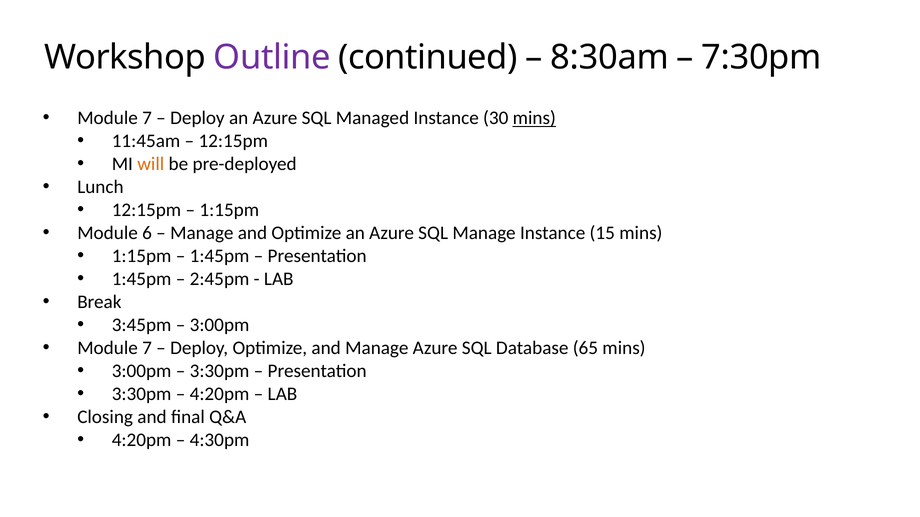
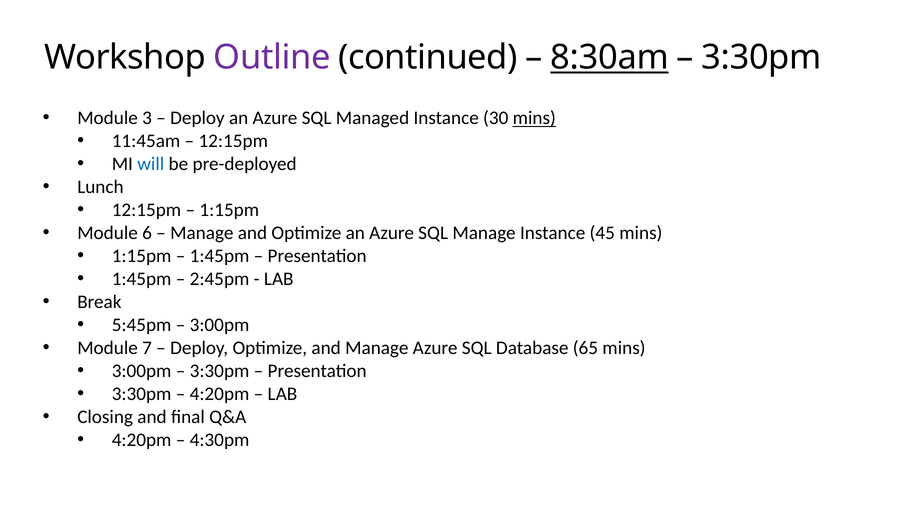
8:30am underline: none -> present
7:30pm at (761, 58): 7:30pm -> 3:30pm
7 at (147, 118): 7 -> 3
will colour: orange -> blue
15: 15 -> 45
3:45pm: 3:45pm -> 5:45pm
